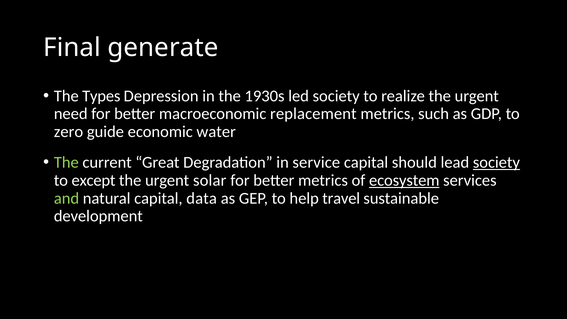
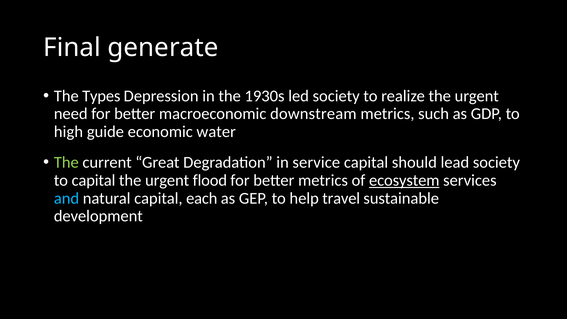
replacement: replacement -> downstream
zero: zero -> high
society at (496, 162) underline: present -> none
to except: except -> capital
solar: solar -> flood
and colour: light green -> light blue
data: data -> each
